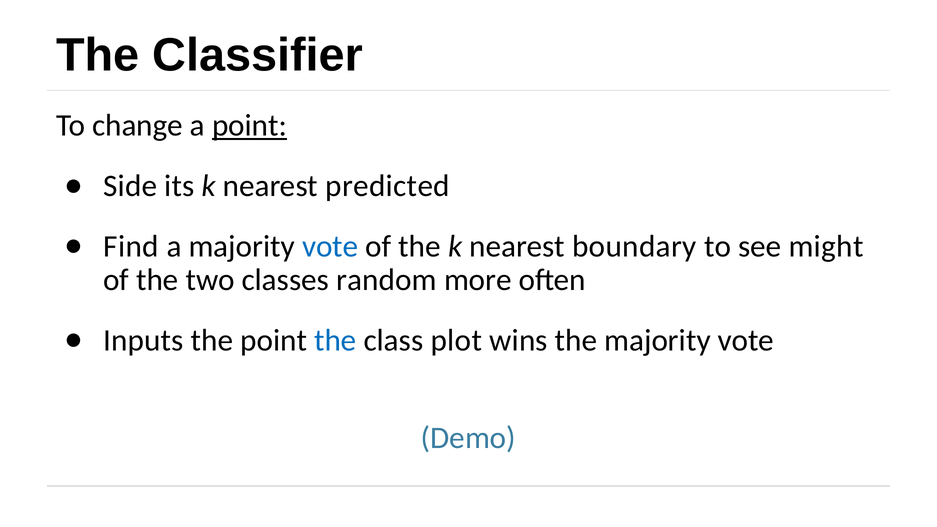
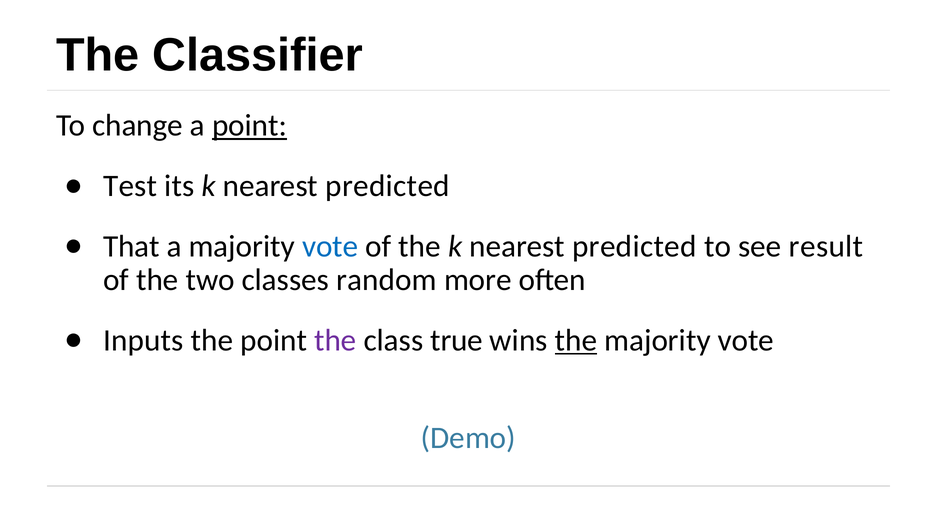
Side: Side -> Test
Find: Find -> That
the k nearest boundary: boundary -> predicted
might: might -> result
the at (335, 340) colour: blue -> purple
plot: plot -> true
the at (576, 340) underline: none -> present
